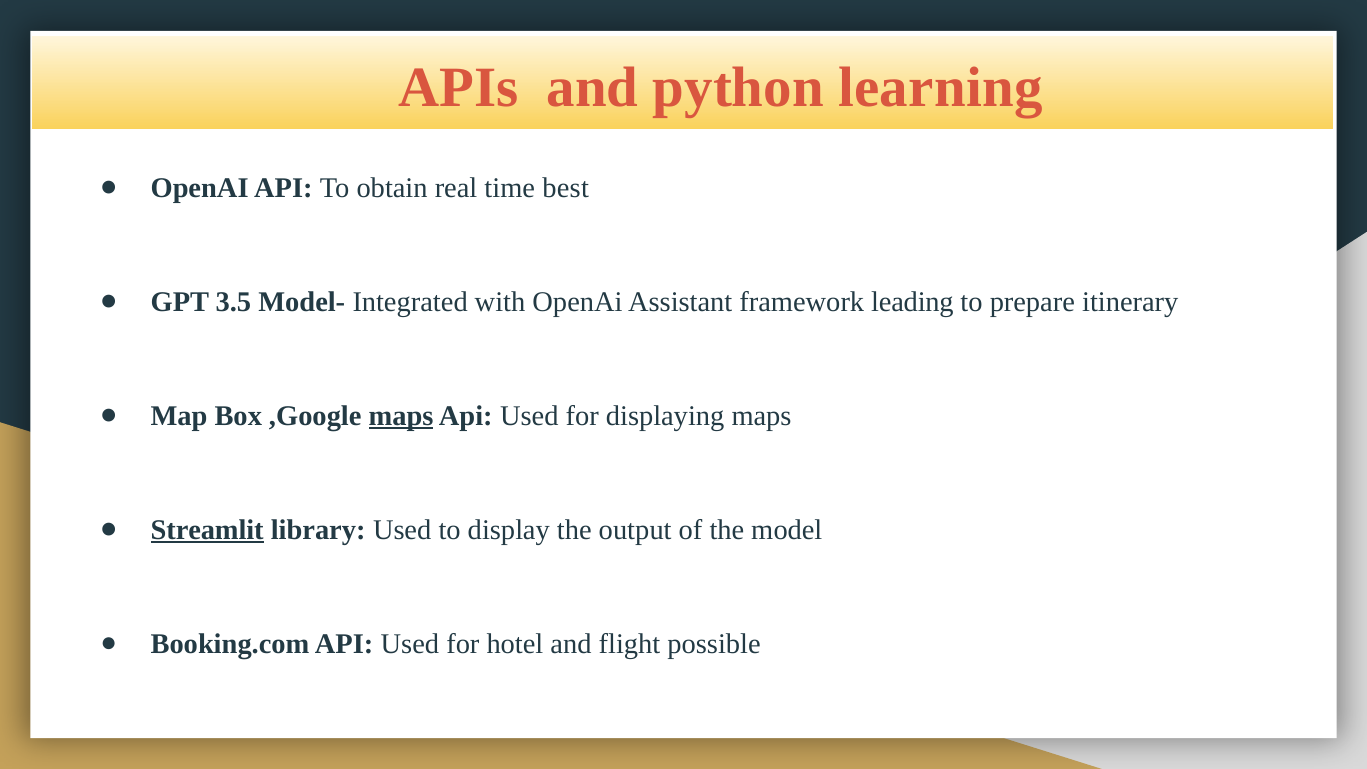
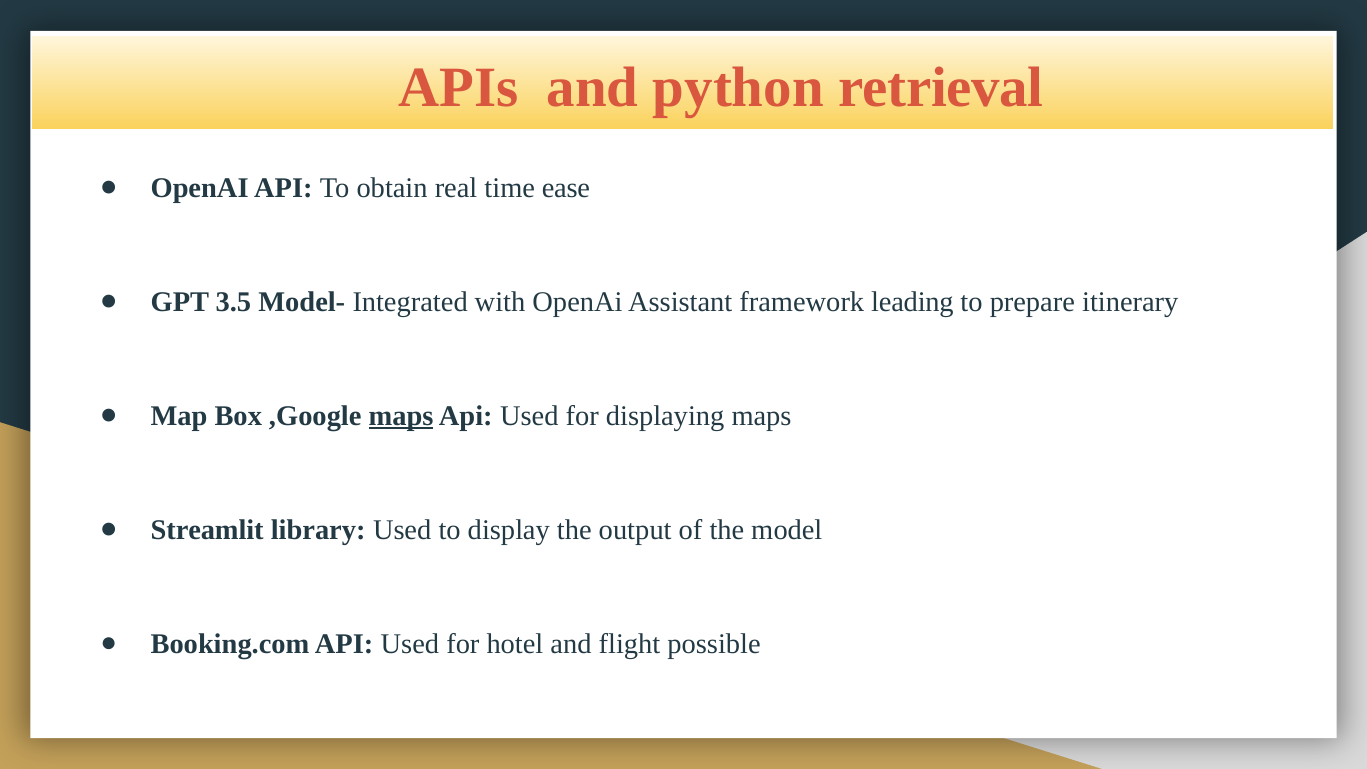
learning: learning -> retrieval
best: best -> ease
Streamlit underline: present -> none
